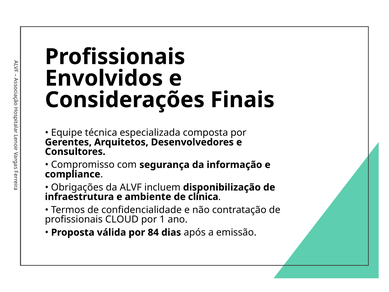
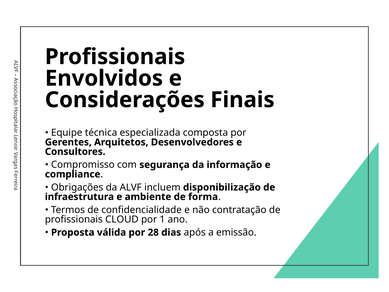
clínica: clínica -> forma
84: 84 -> 28
